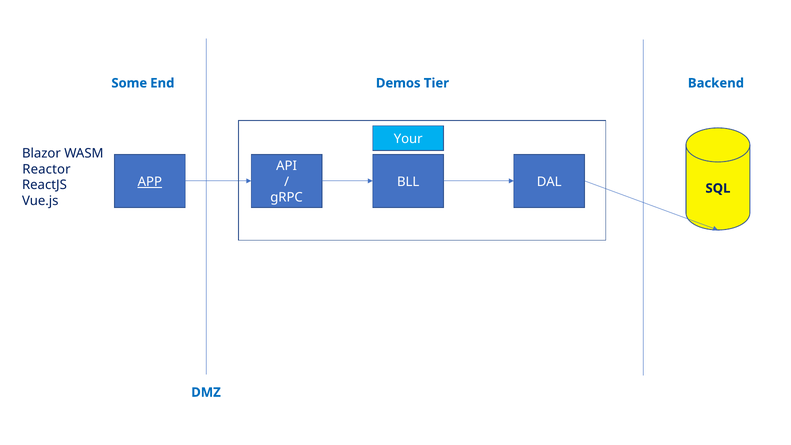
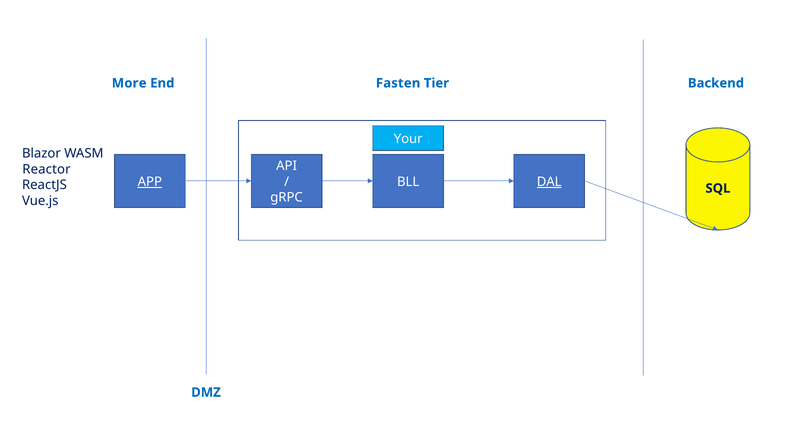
Some: Some -> More
Demos: Demos -> Fasten
DAL underline: none -> present
